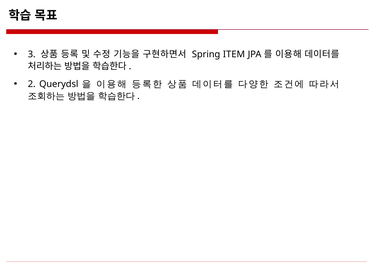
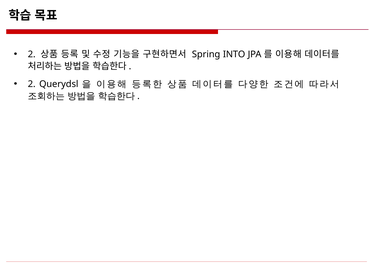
3 at (32, 54): 3 -> 2
ITEM: ITEM -> INTO
